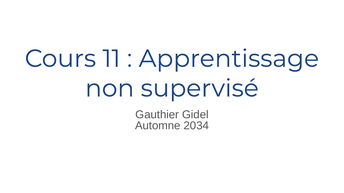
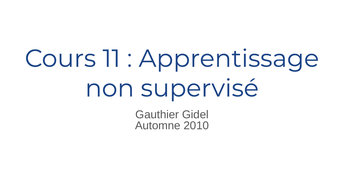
2034: 2034 -> 2010
